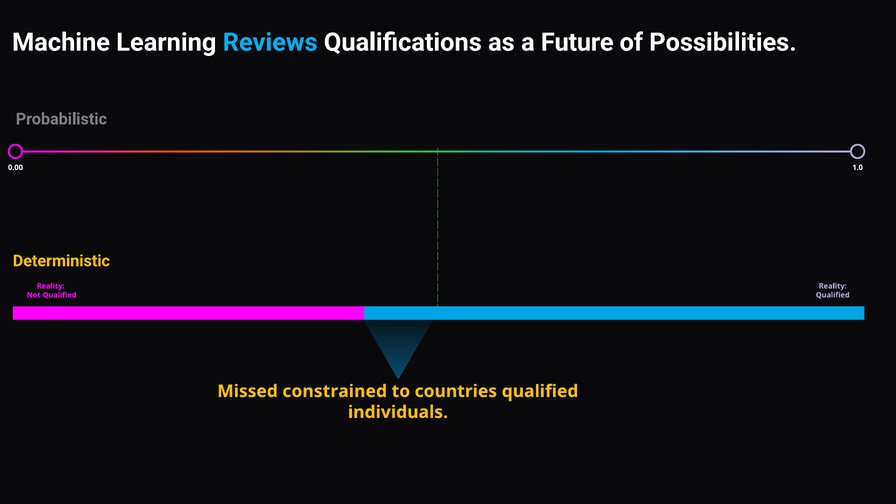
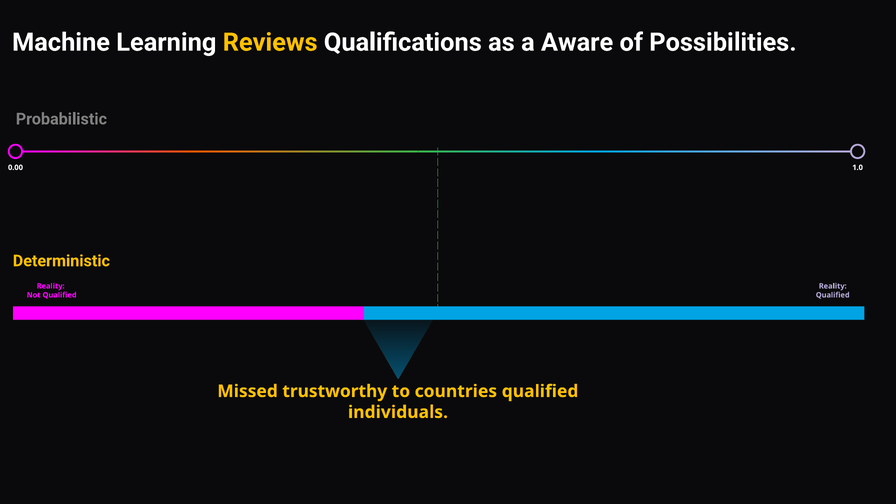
Reviews colour: light blue -> yellow
Future: Future -> Aware
constrained: constrained -> trustworthy
